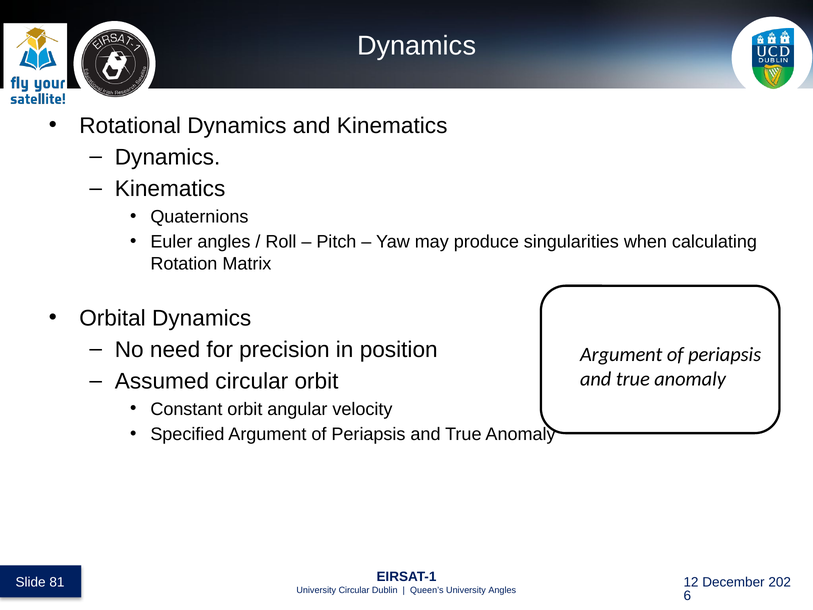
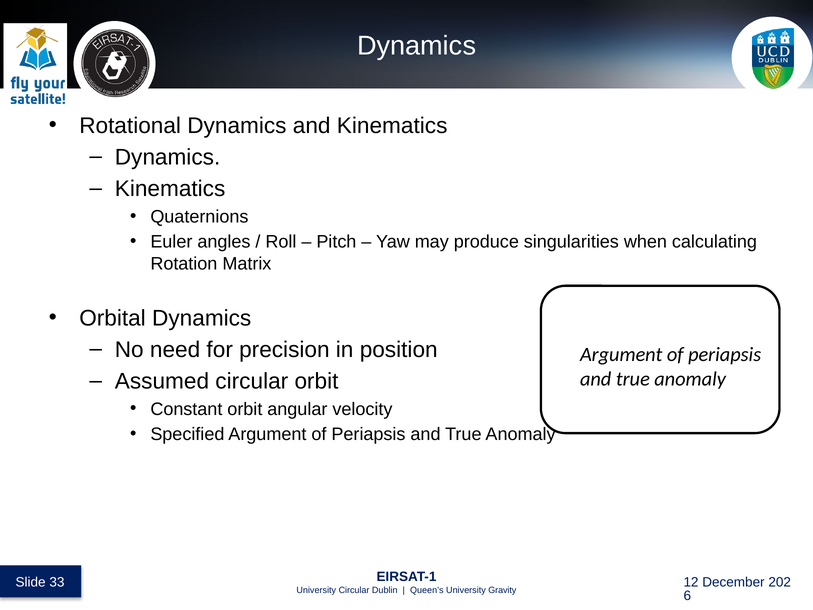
81: 81 -> 33
University Angles: Angles -> Gravity
